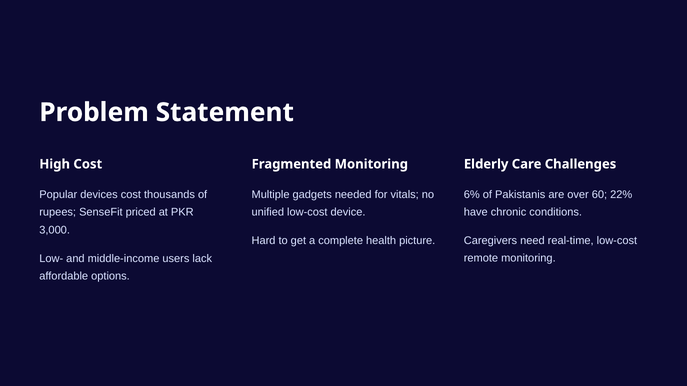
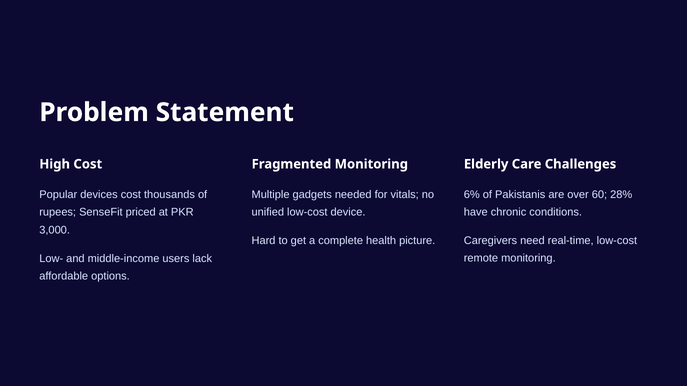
22%: 22% -> 28%
